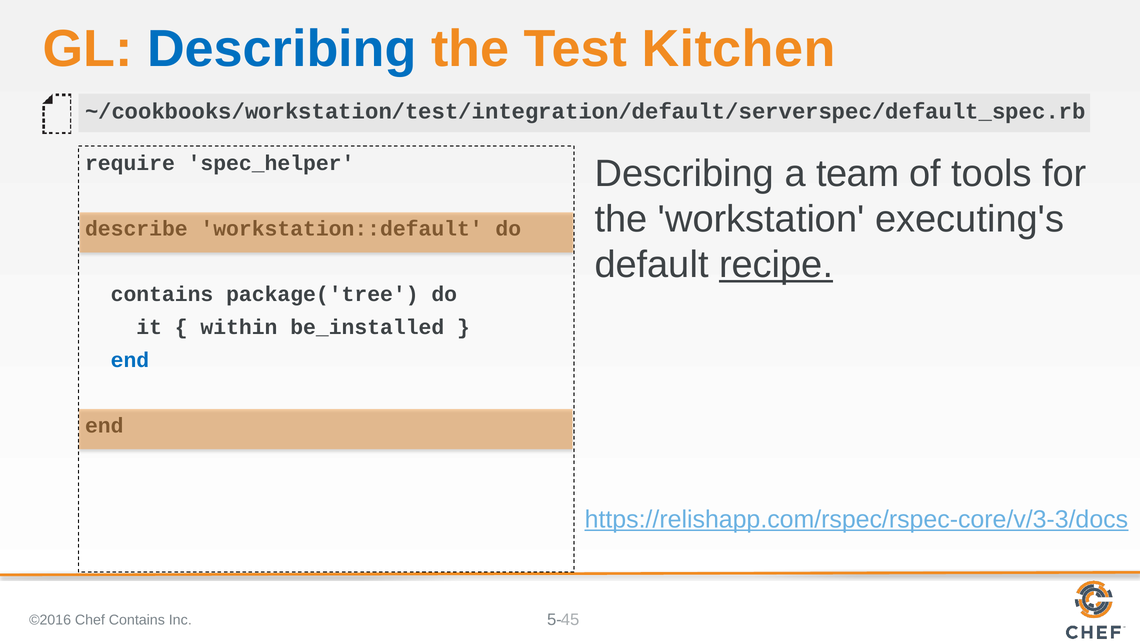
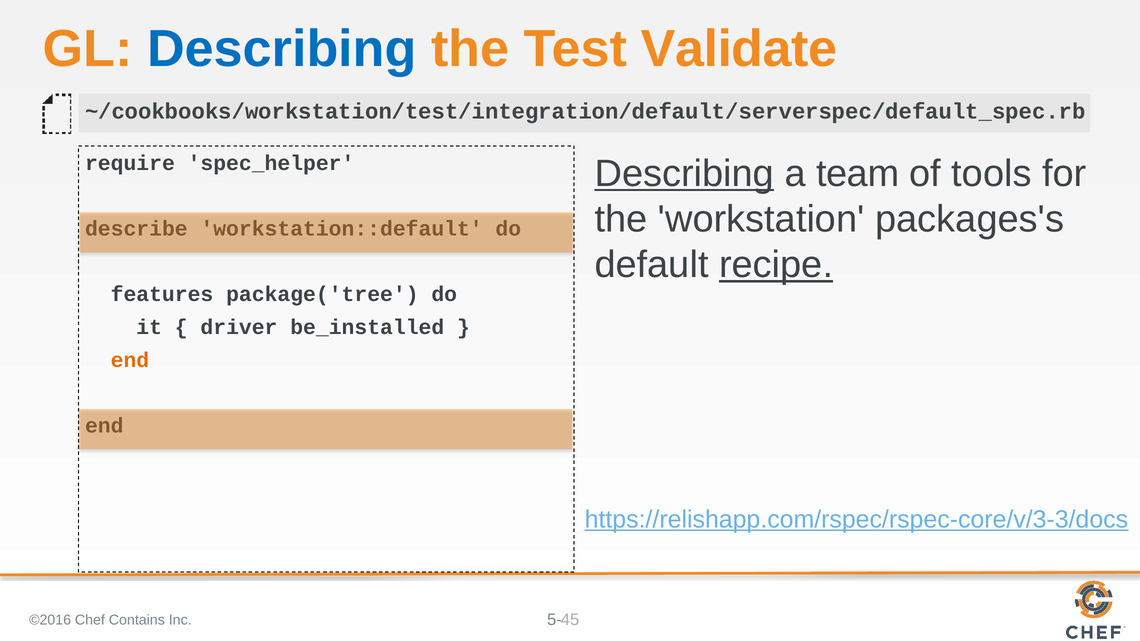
Kitchen: Kitchen -> Validate
Describing at (684, 174) underline: none -> present
executing's: executing's -> packages's
contains at (162, 295): contains -> features
within: within -> driver
end at (130, 360) colour: blue -> orange
